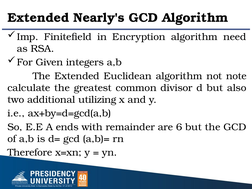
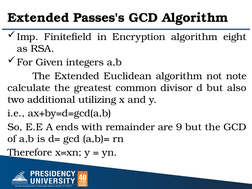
Nearly's: Nearly's -> Passes's
need: need -> eight
6: 6 -> 9
